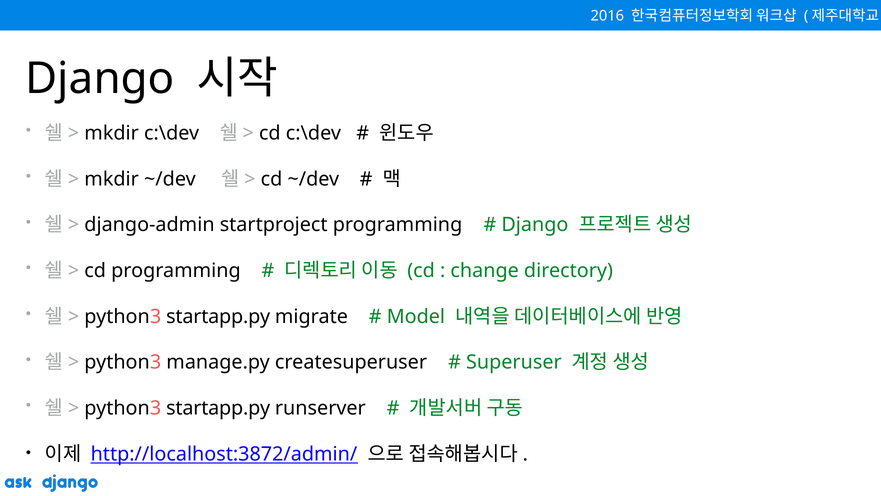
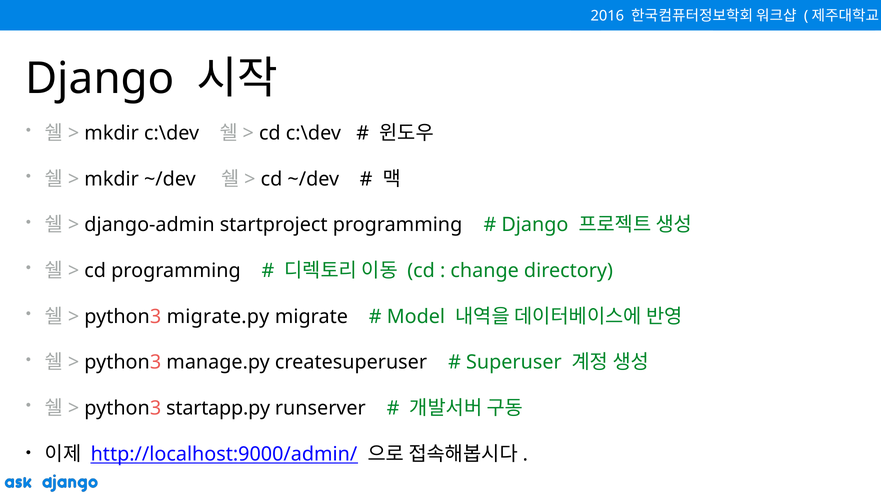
startapp.py at (218, 316): startapp.py -> migrate.py
http://localhost:3872/admin/: http://localhost:3872/admin/ -> http://localhost:9000/admin/
